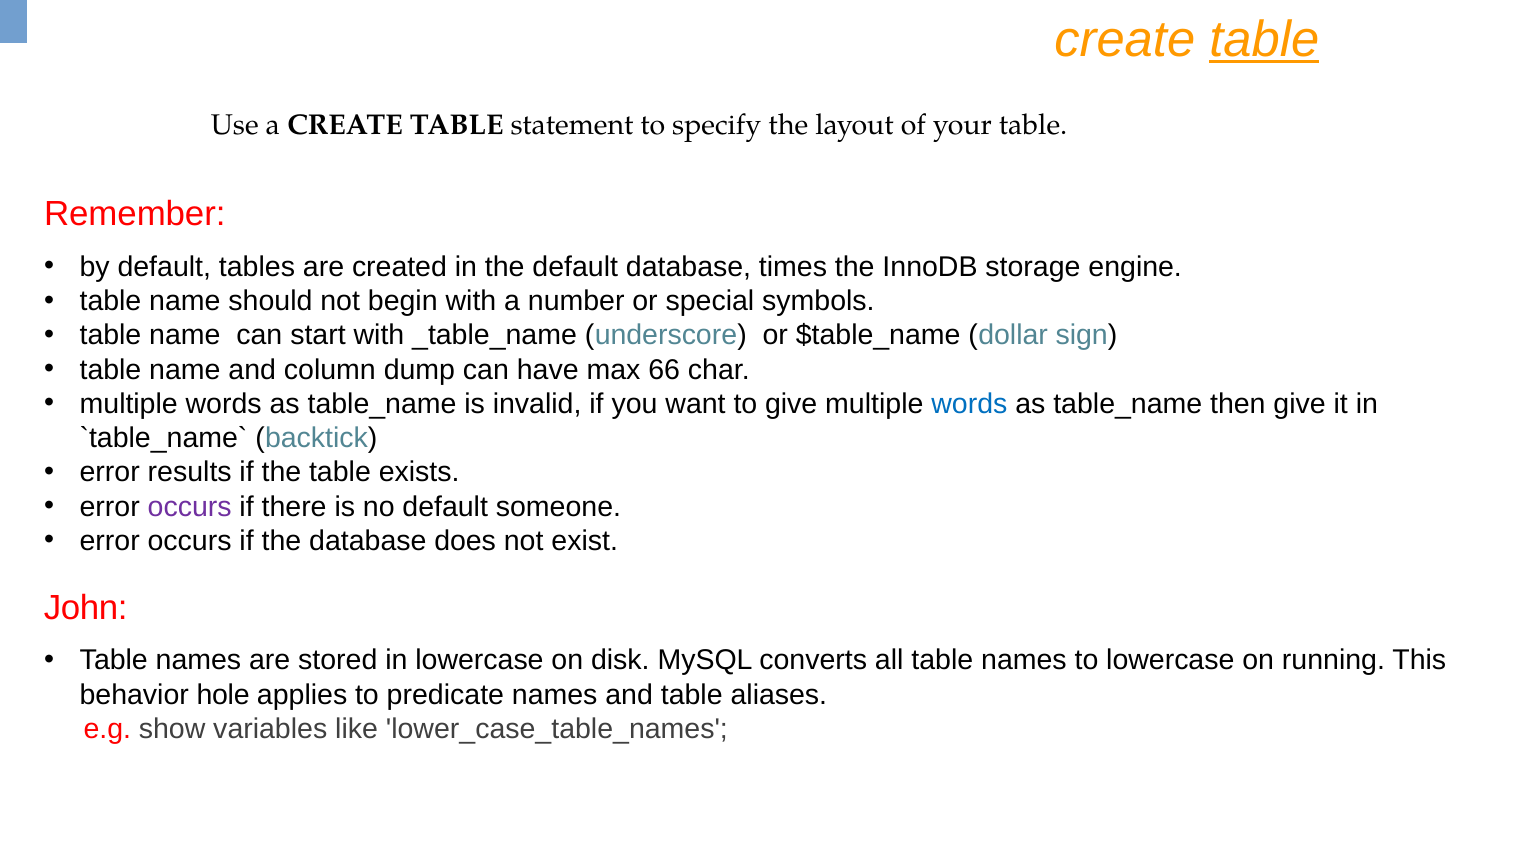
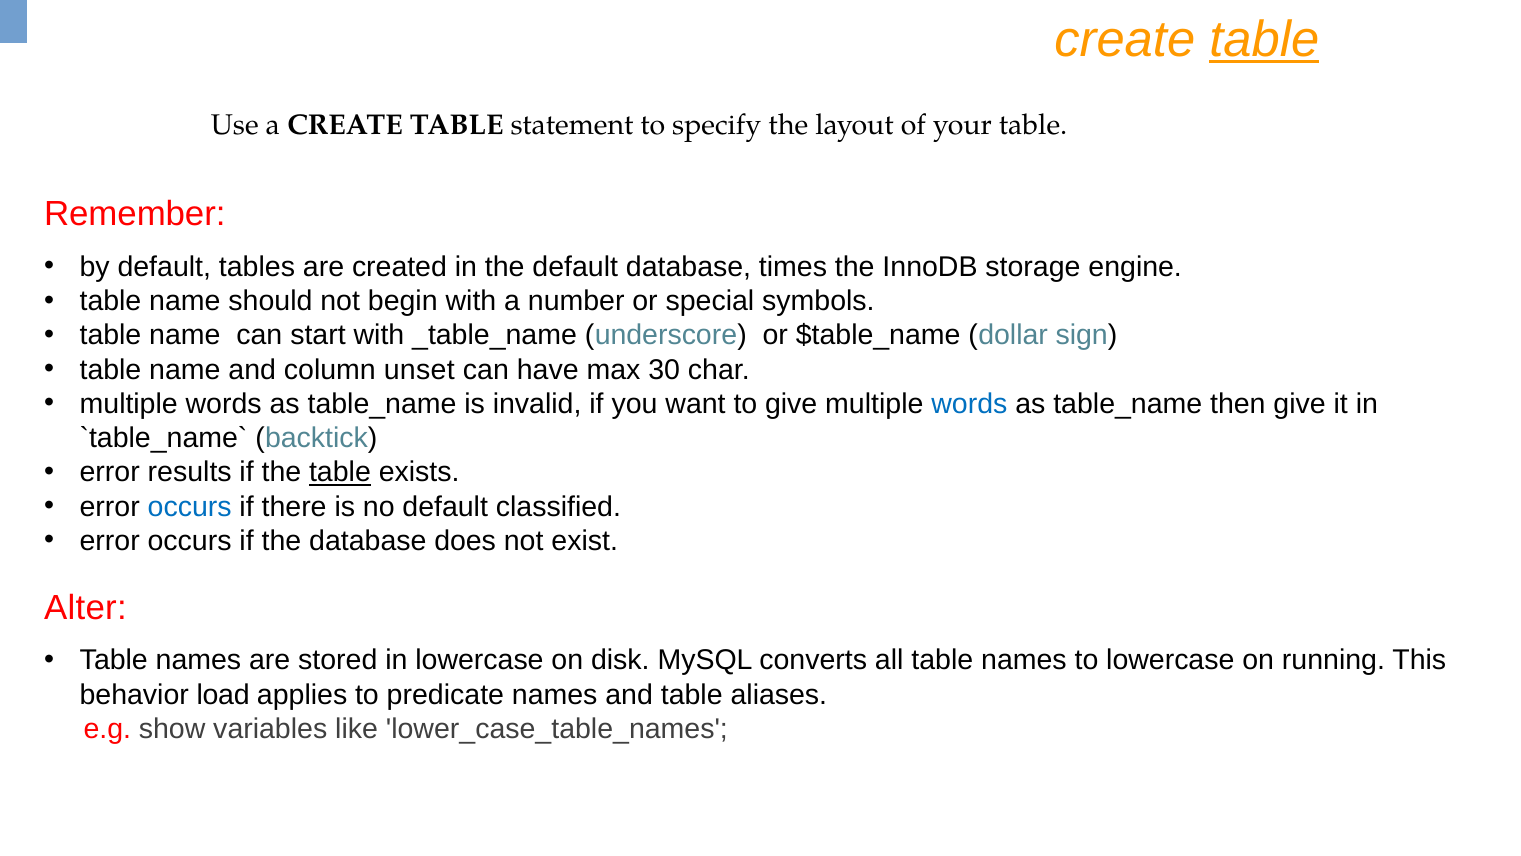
dump: dump -> unset
66: 66 -> 30
table at (340, 472) underline: none -> present
occurs at (190, 506) colour: purple -> blue
someone: someone -> classified
John: John -> Alter
hole: hole -> load
